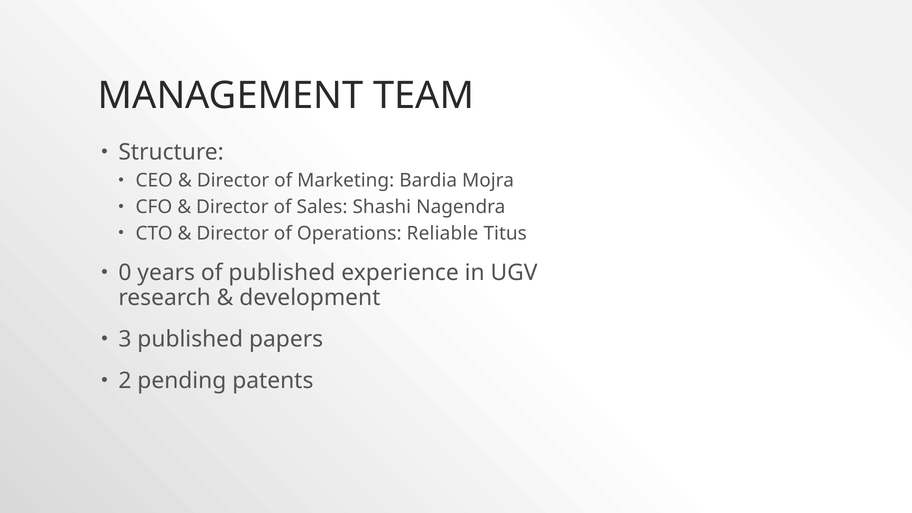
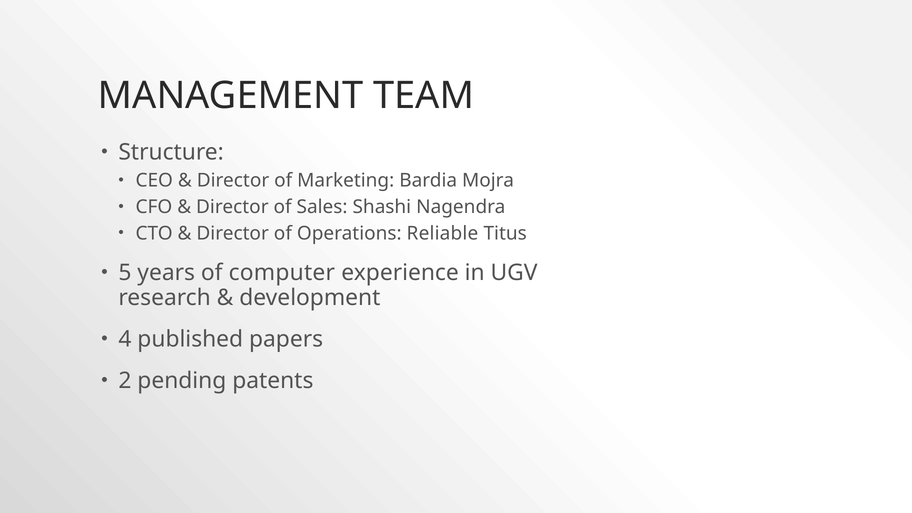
0: 0 -> 5
of published: published -> computer
3: 3 -> 4
